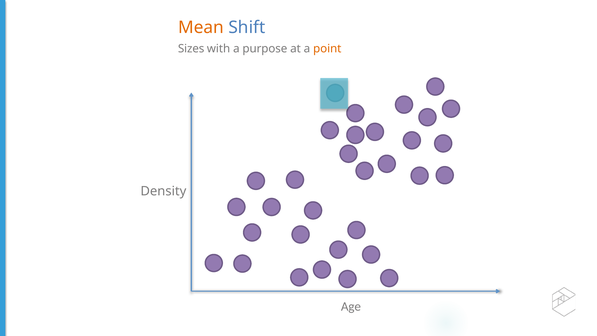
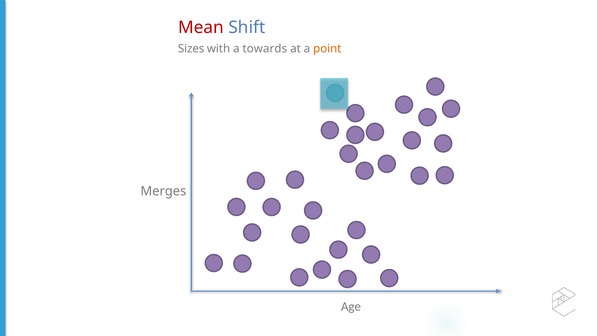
Mean colour: orange -> red
purpose: purpose -> towards
Density: Density -> Merges
